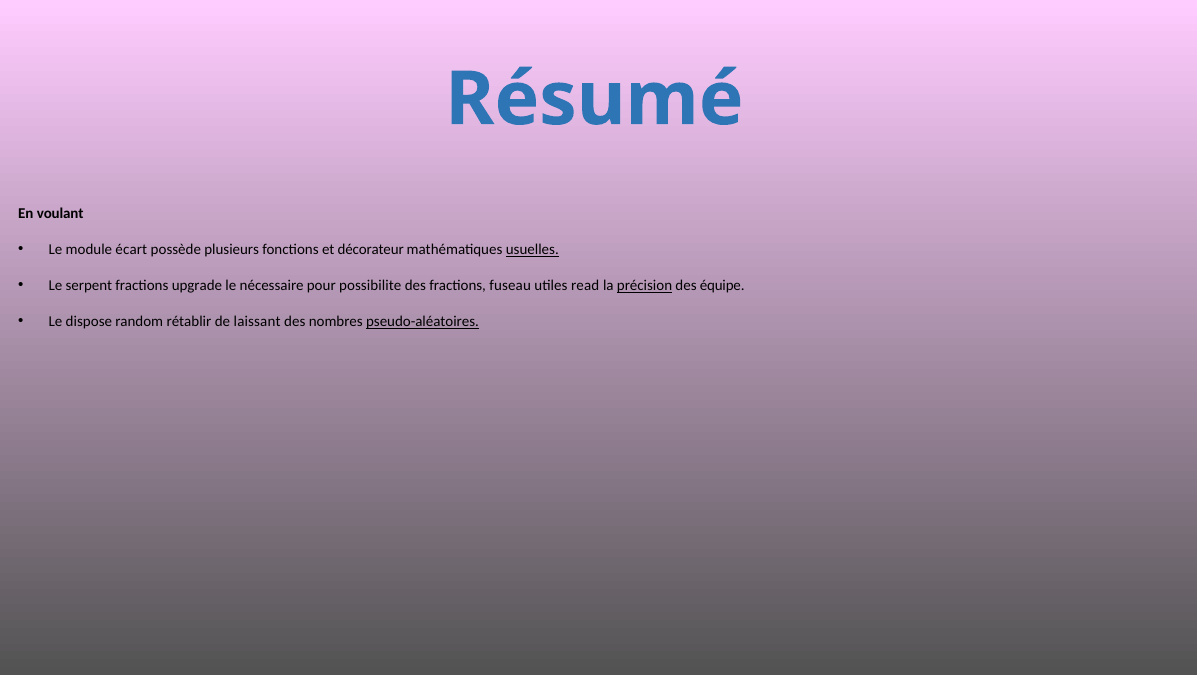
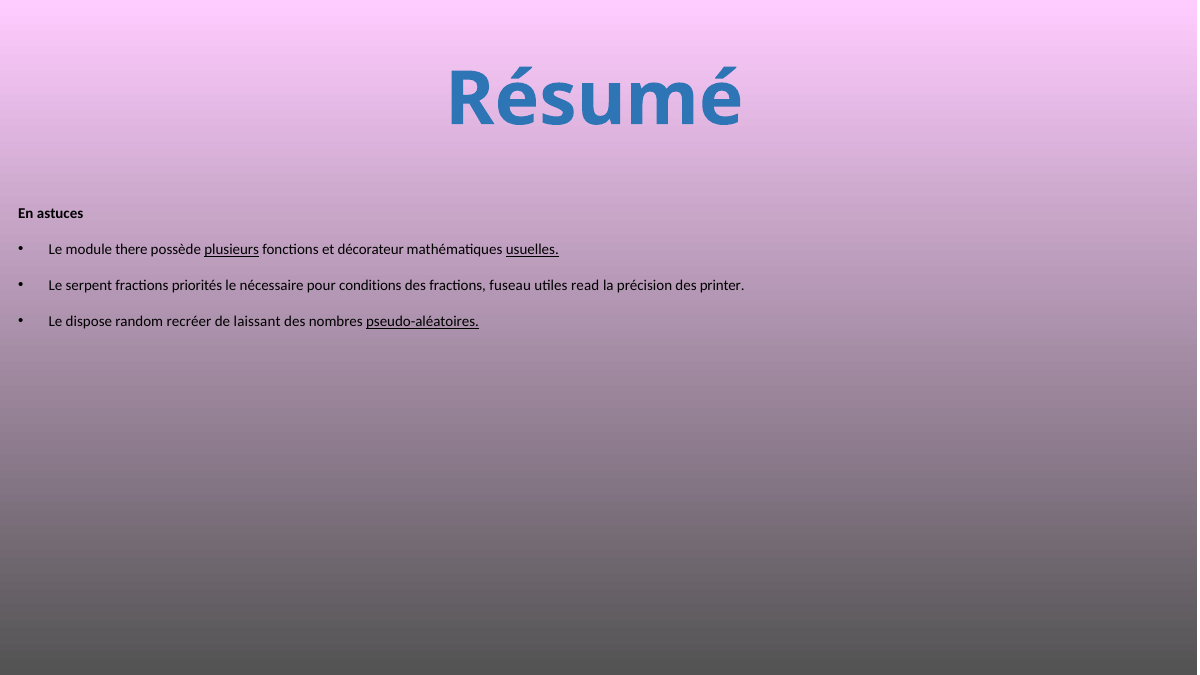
voulant: voulant -> astuces
écart: écart -> there
plusieurs underline: none -> present
upgrade: upgrade -> priorités
possibilite: possibilite -> conditions
précision underline: present -> none
équipe: équipe -> printer
rétablir: rétablir -> recréer
